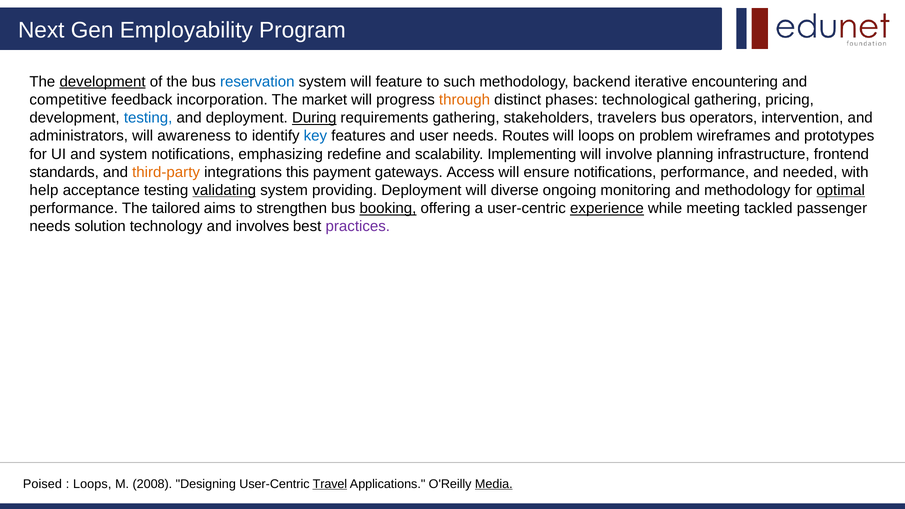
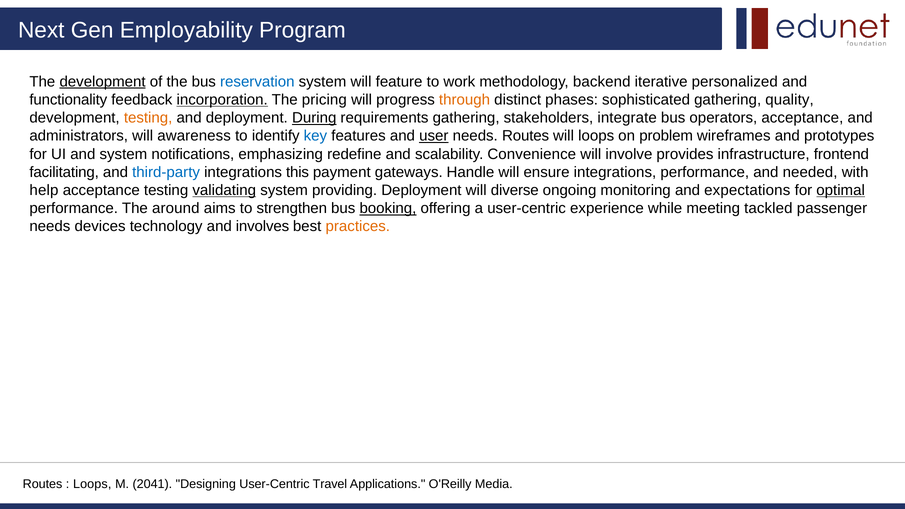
such: such -> work
encountering: encountering -> personalized
competitive: competitive -> functionality
incorporation underline: none -> present
market: market -> pricing
technological: technological -> sophisticated
pricing: pricing -> quality
testing at (148, 118) colour: blue -> orange
travelers: travelers -> integrate
operators intervention: intervention -> acceptance
user underline: none -> present
Implementing: Implementing -> Convenience
planning: planning -> provides
standards: standards -> facilitating
third-party colour: orange -> blue
Access: Access -> Handle
ensure notifications: notifications -> integrations
and methodology: methodology -> expectations
tailored: tailored -> around
experience underline: present -> none
solution: solution -> devices
practices colour: purple -> orange
Poised at (42, 484): Poised -> Routes
2008: 2008 -> 2041
Travel underline: present -> none
Media underline: present -> none
